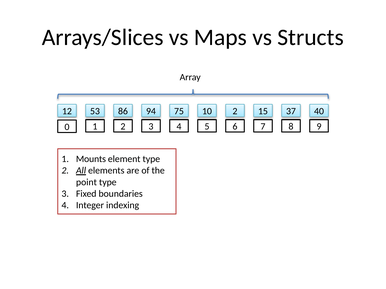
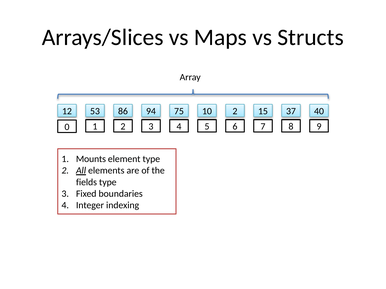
point: point -> fields
